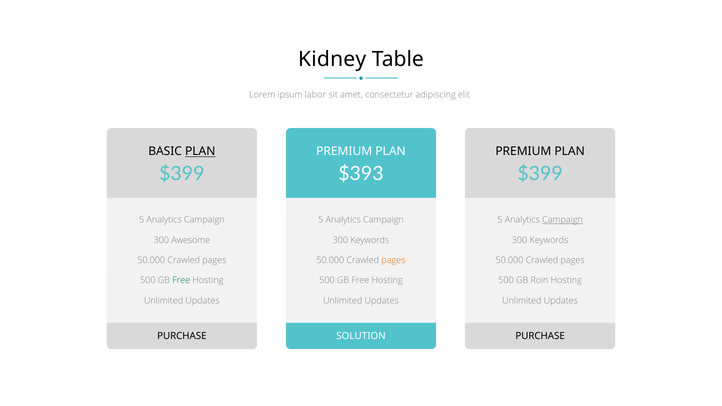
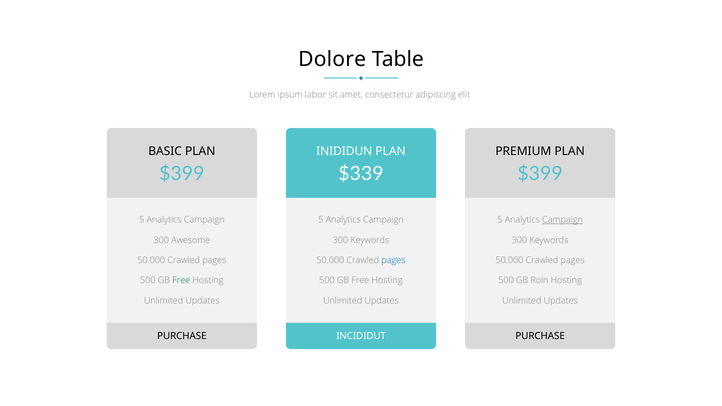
Kidney: Kidney -> Dolore
PLAN at (200, 152) underline: present -> none
PREMIUM at (344, 152): PREMIUM -> INIDIDUN
$393: $393 -> $339
pages at (393, 260) colour: orange -> blue
SOLUTION: SOLUTION -> INCIDIDUT
